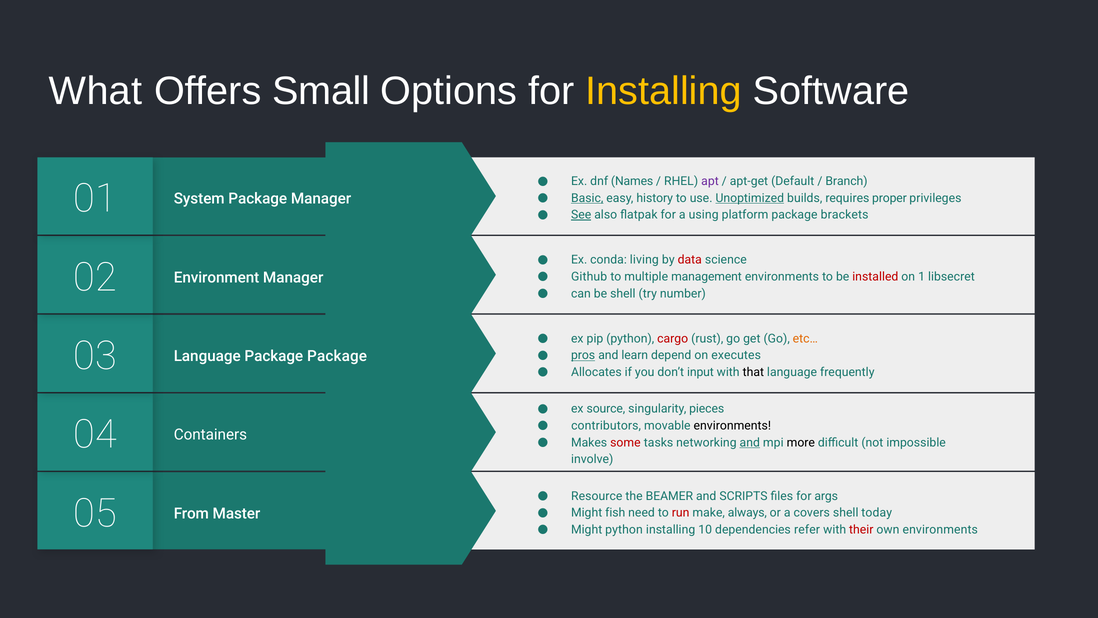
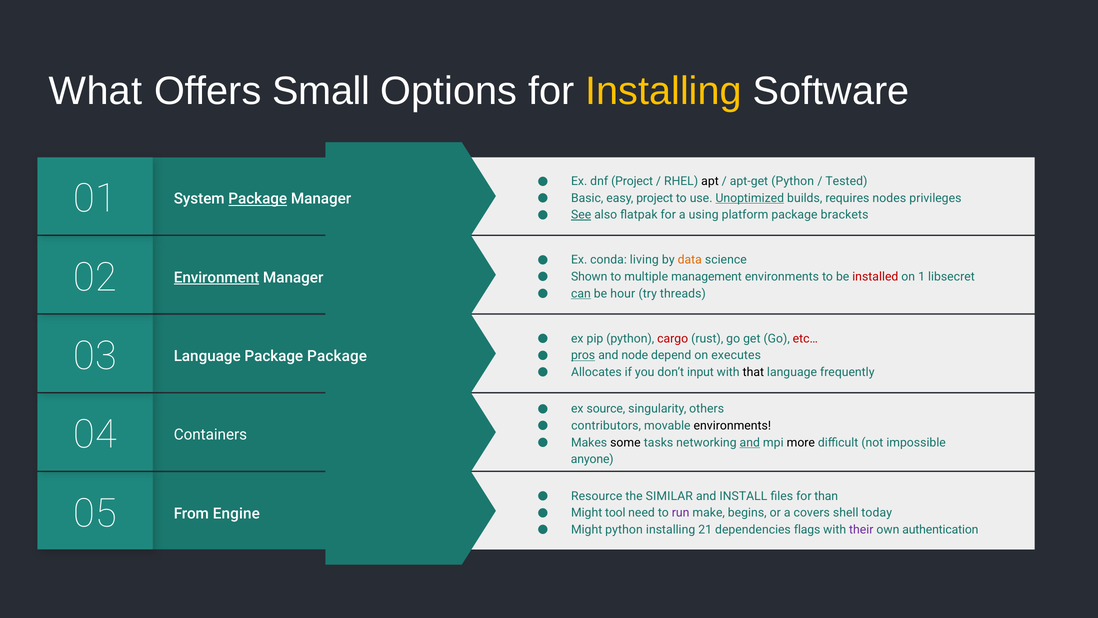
dnf Names: Names -> Project
apt colour: purple -> black
apt-get Default: Default -> Python
Branch: Branch -> Tested
Basic underline: present -> none
easy history: history -> project
proper: proper -> nodes
Package at (258, 199) underline: none -> present
data colour: red -> orange
Github: Github -> Shown
Environment underline: none -> present
can underline: none -> present
be shell: shell -> hour
number: number -> threads
etc… colour: orange -> red
learn: learn -> node
pieces: pieces -> others
some colour: red -> black
involve: involve -> anyone
BEAMER: BEAMER -> SIMILAR
SCRIPTS: SCRIPTS -> INSTALL
args: args -> than
fish: fish -> tool
run colour: red -> purple
always: always -> begins
Master: Master -> Engine
10: 10 -> 21
refer: refer -> flags
their colour: red -> purple
own environments: environments -> authentication
